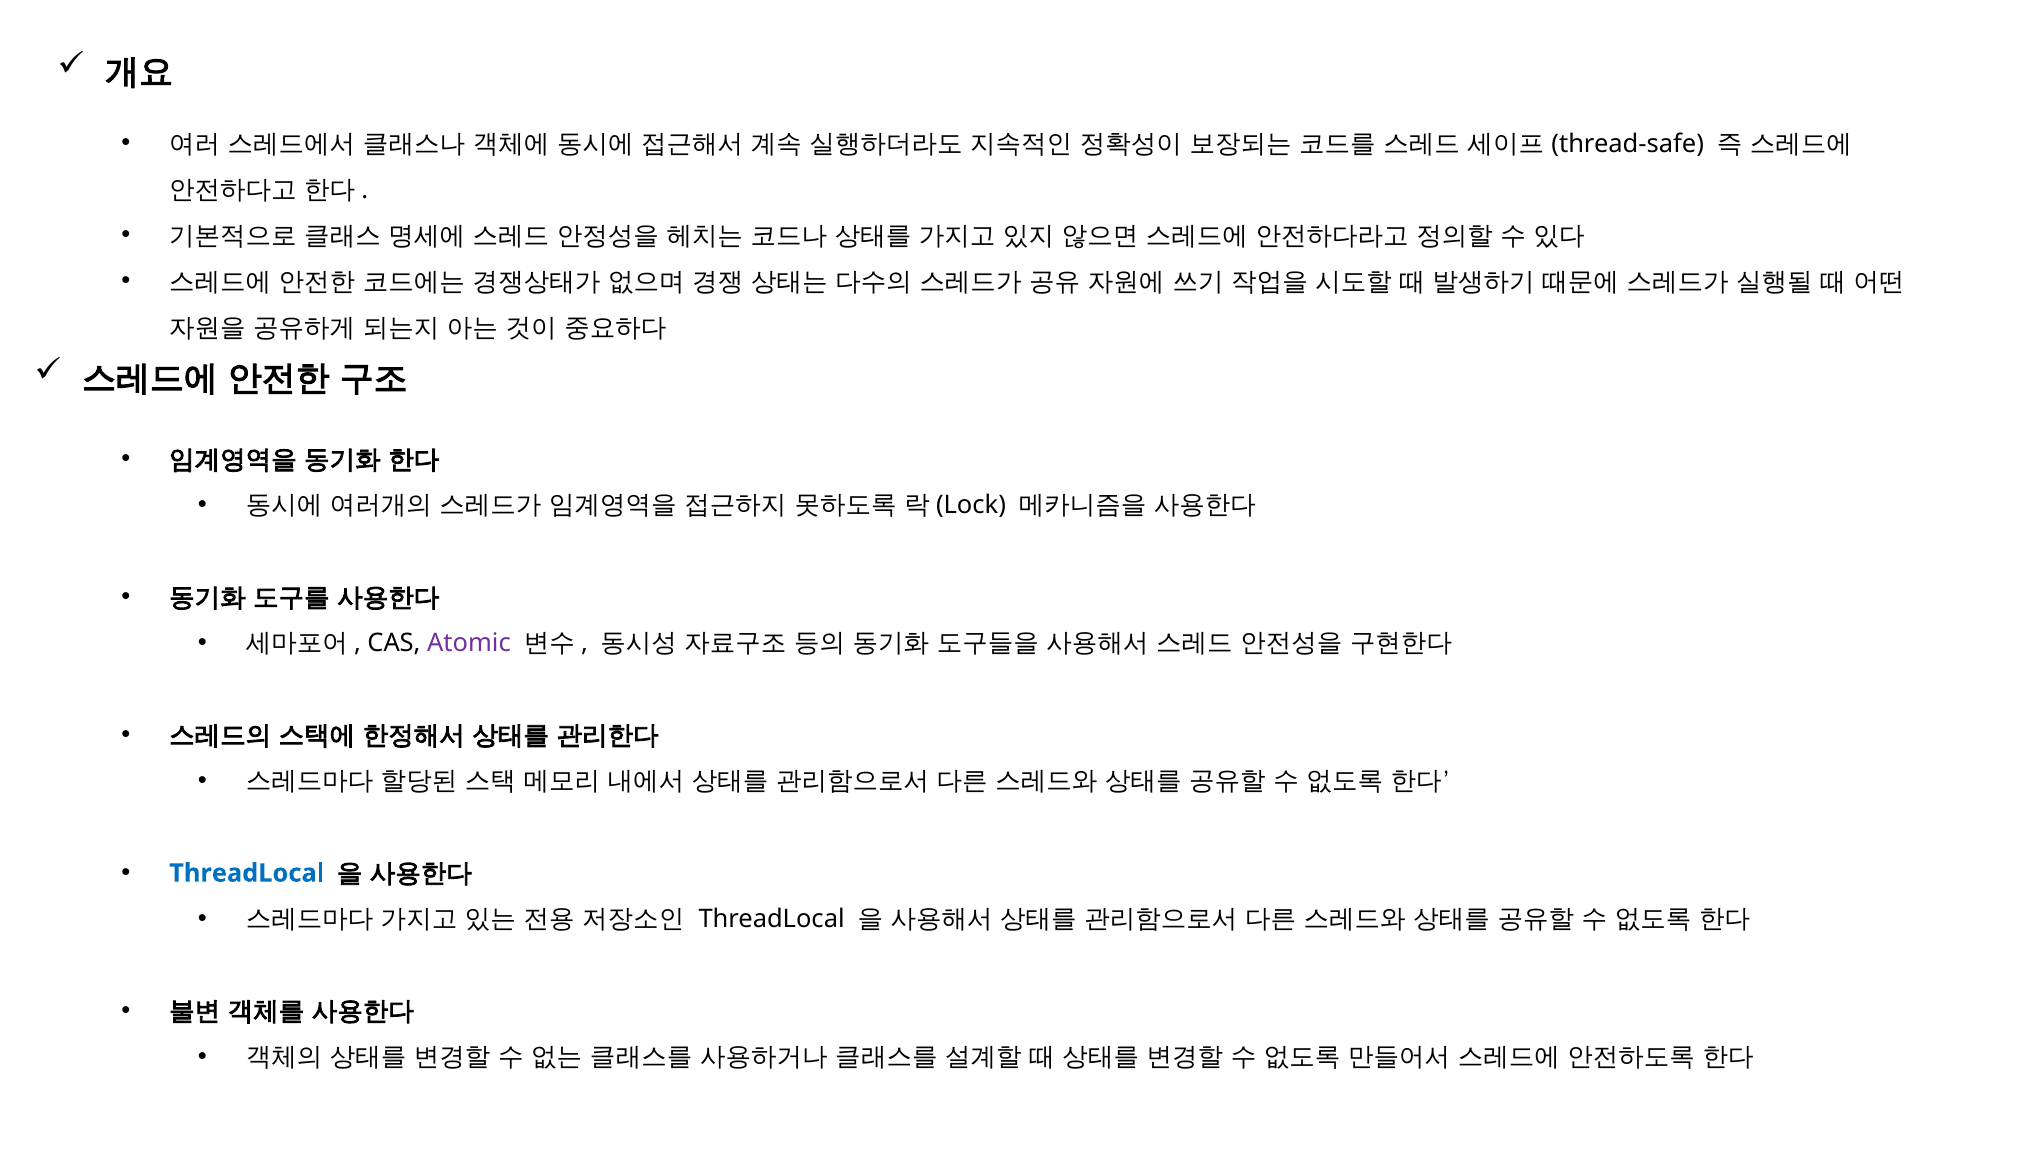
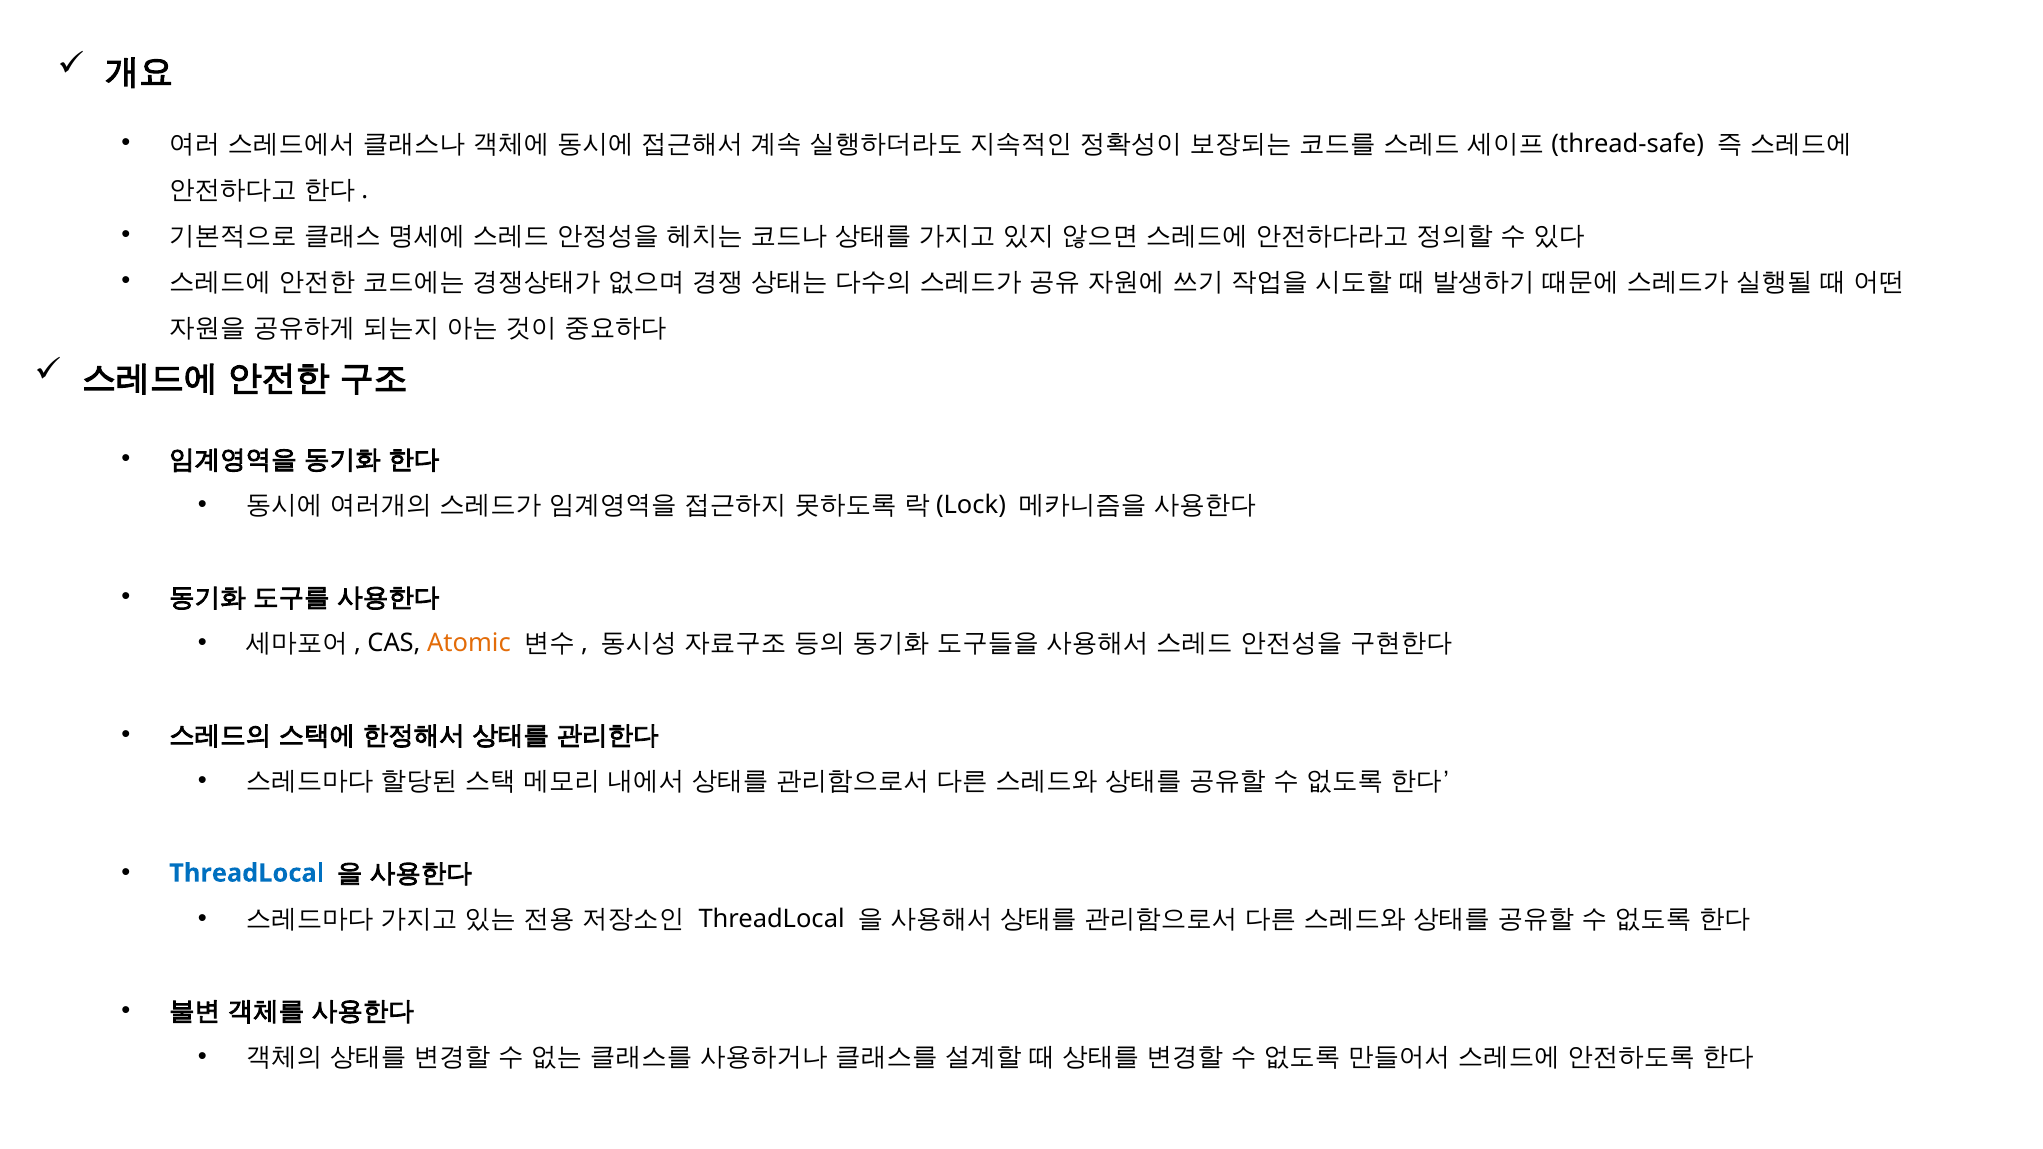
Atomic colour: purple -> orange
